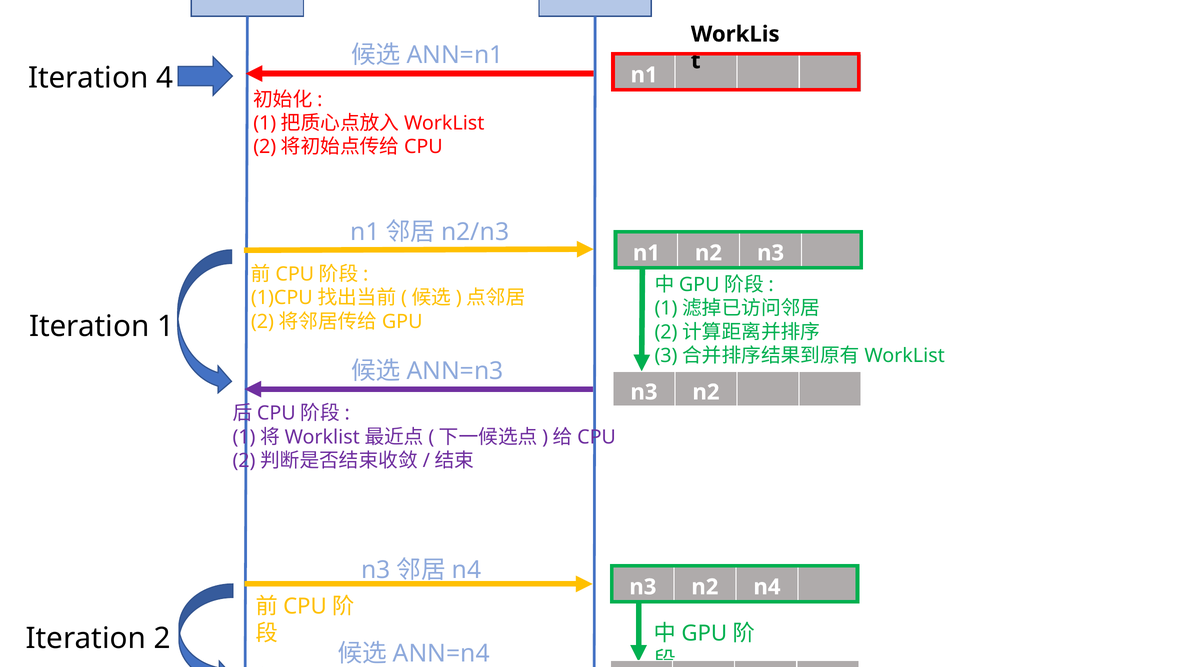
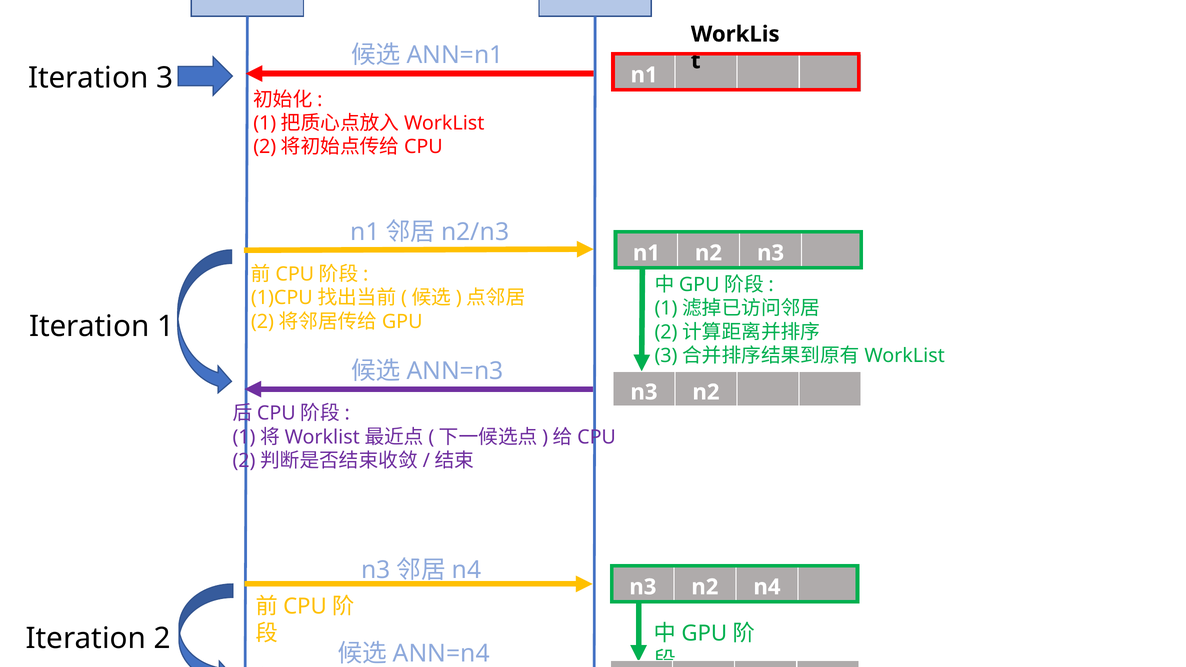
4: 4 -> 3
